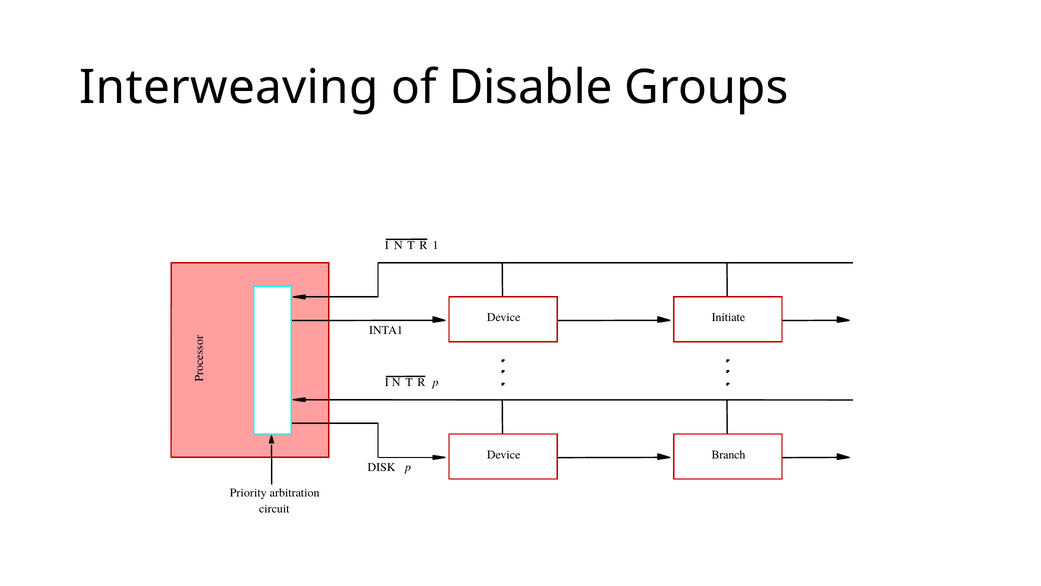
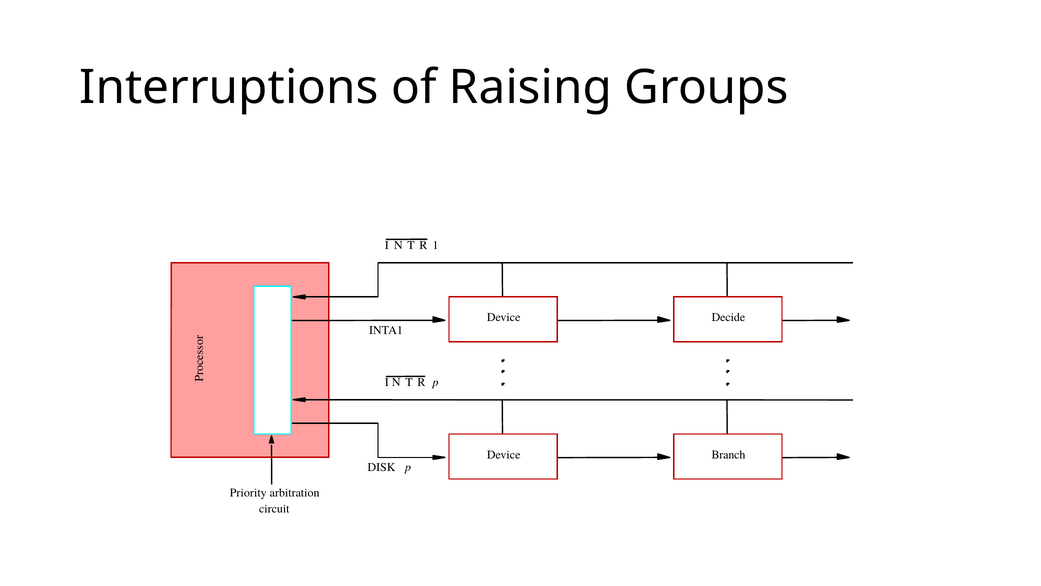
Interweaving: Interweaving -> Interruptions
Disable: Disable -> Raising
Initiate: Initiate -> Decide
